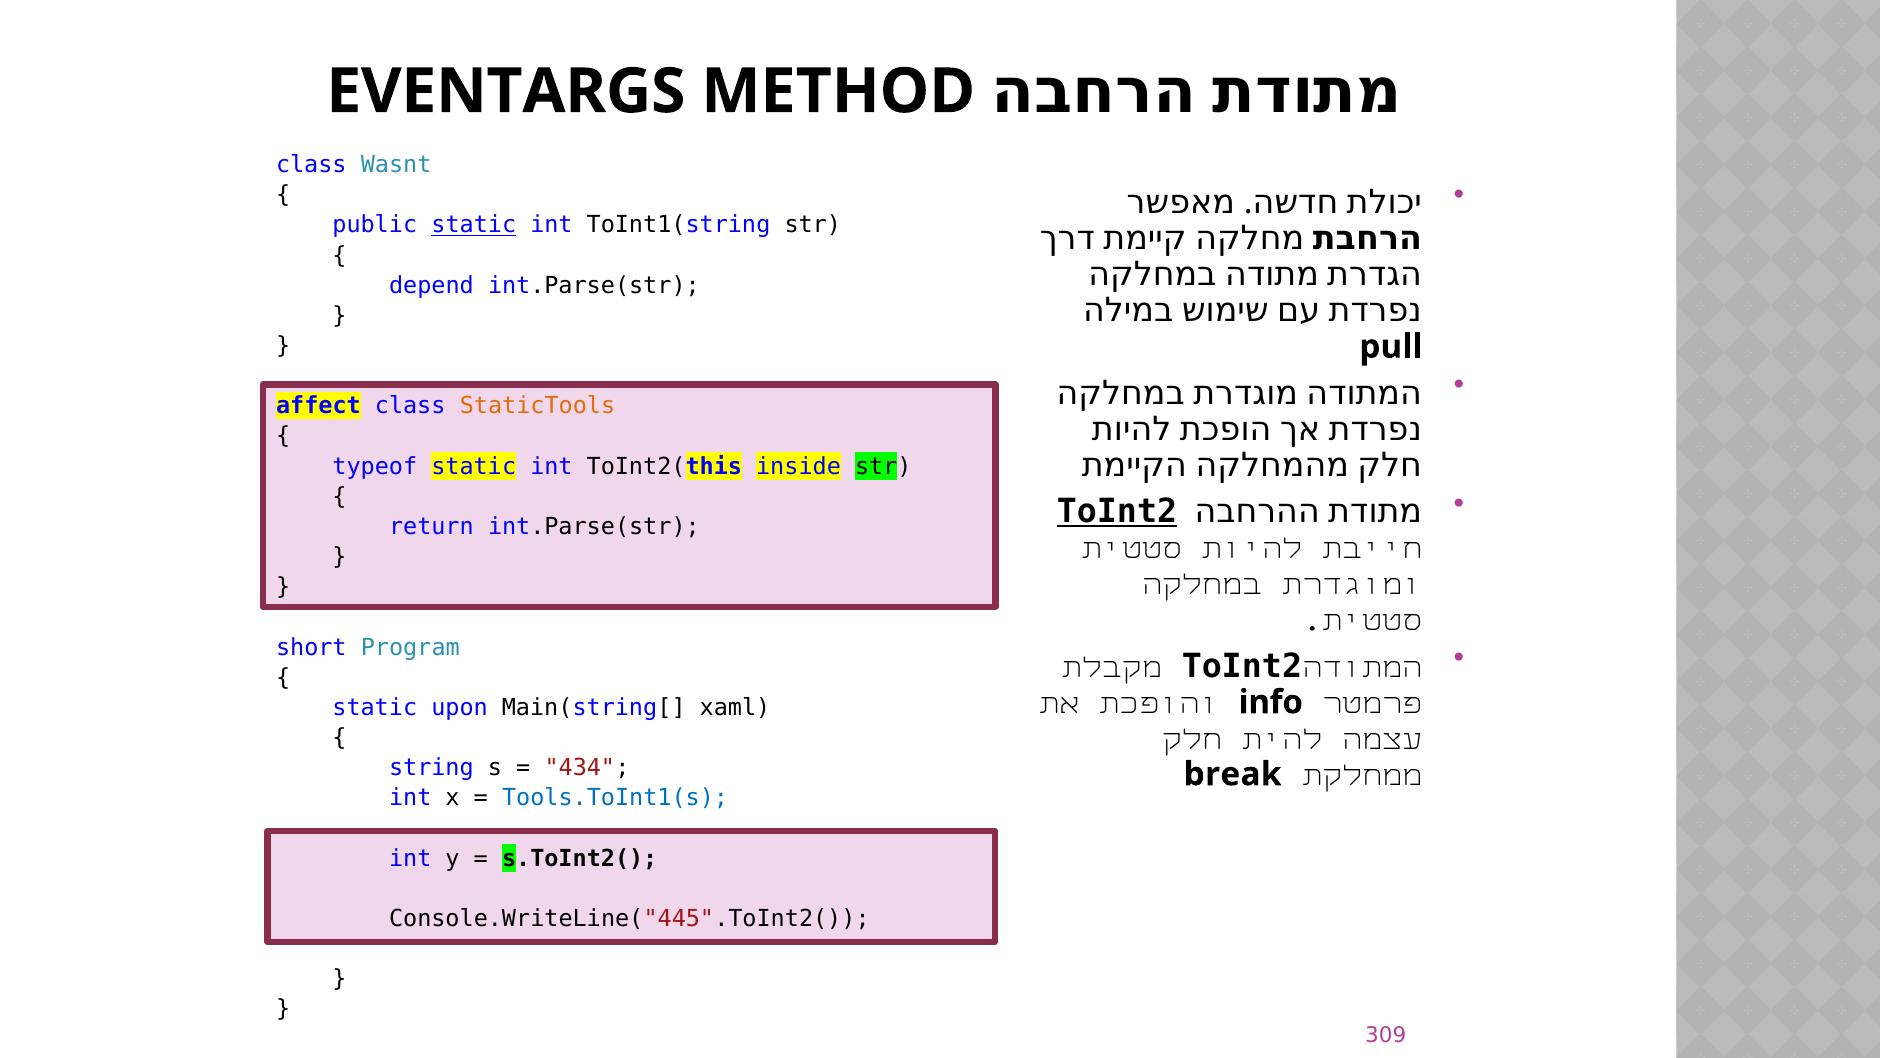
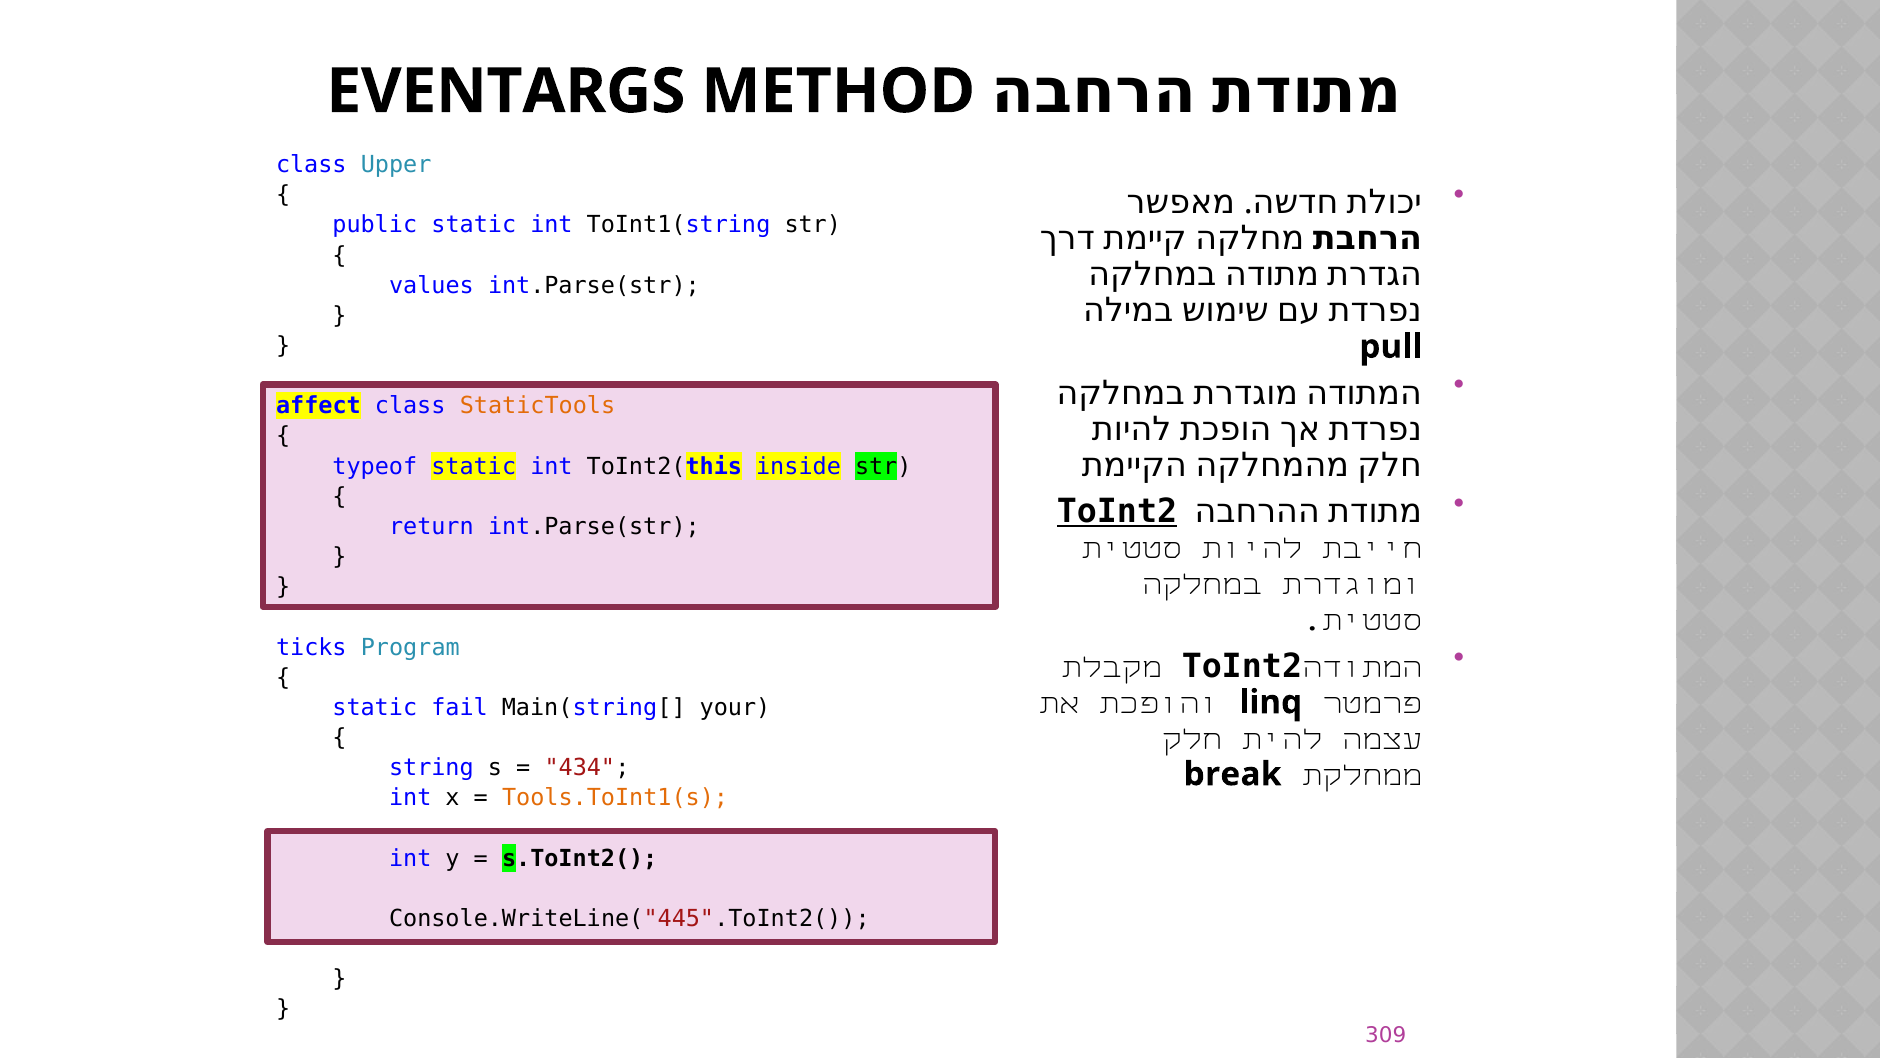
Wasnt: Wasnt -> Upper
static at (474, 225) underline: present -> none
depend: depend -> values
short: short -> ticks
info: info -> linq
upon: upon -> fail
xaml: xaml -> your
Tools.ToInt1(s colour: blue -> orange
